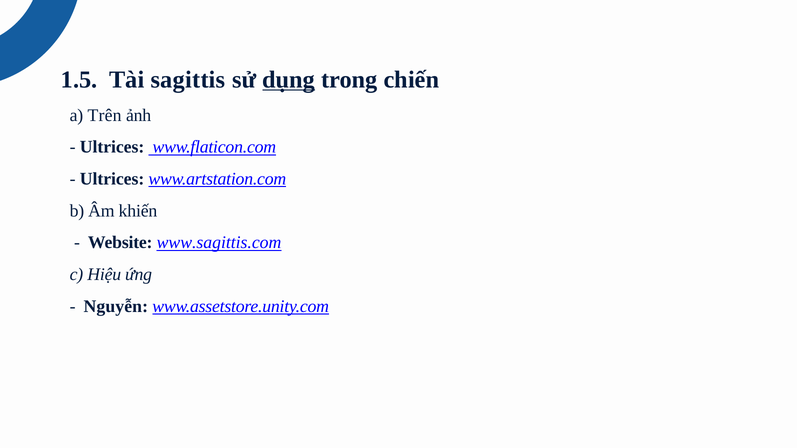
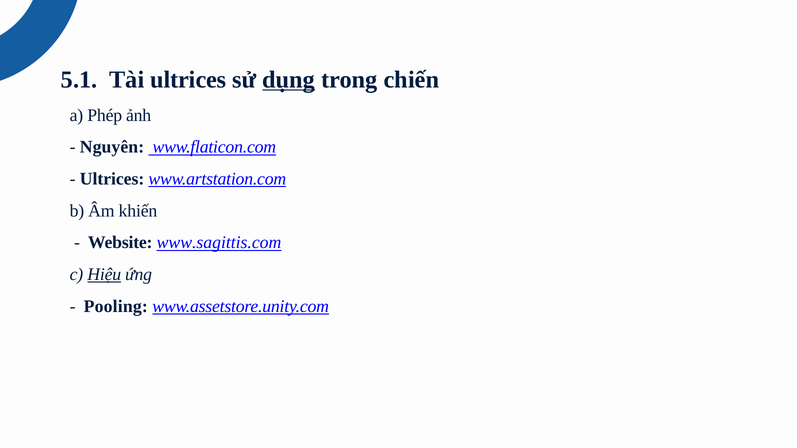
1.5: 1.5 -> 5.1
Tài sagittis: sagittis -> ultrices
Trên: Trên -> Phép
Ultrices at (112, 147): Ultrices -> Nguyên
Hiệu underline: none -> present
Nguyễn: Nguyễn -> Pooling
